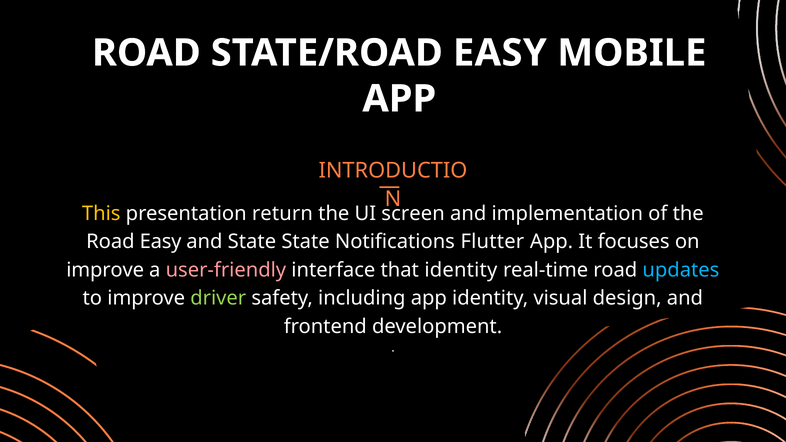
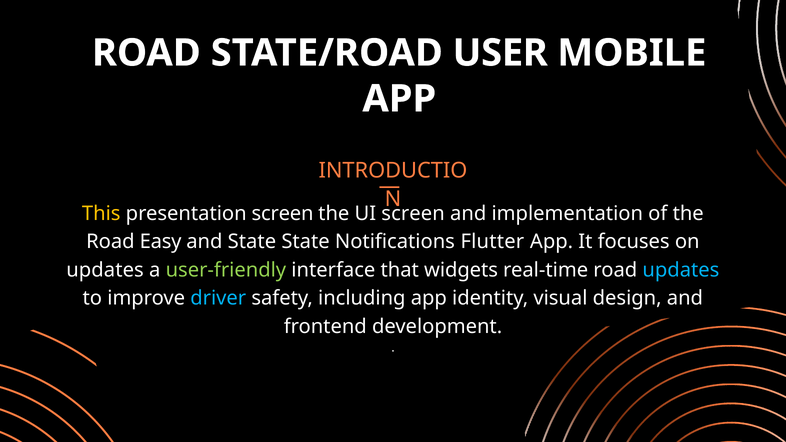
STATE/ROAD EASY: EASY -> USER
presentation return: return -> screen
improve at (105, 270): improve -> updates
user-friendly colour: pink -> light green
that identity: identity -> widgets
driver colour: light green -> light blue
